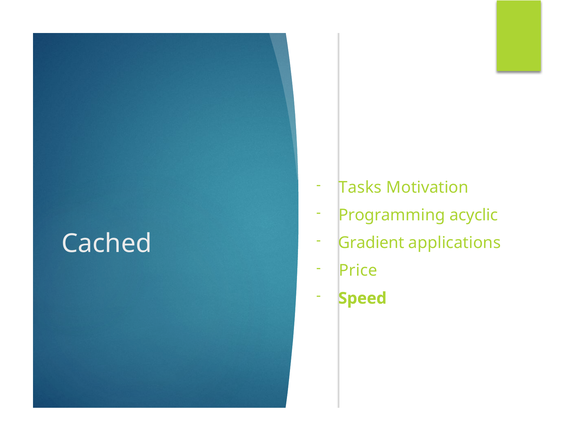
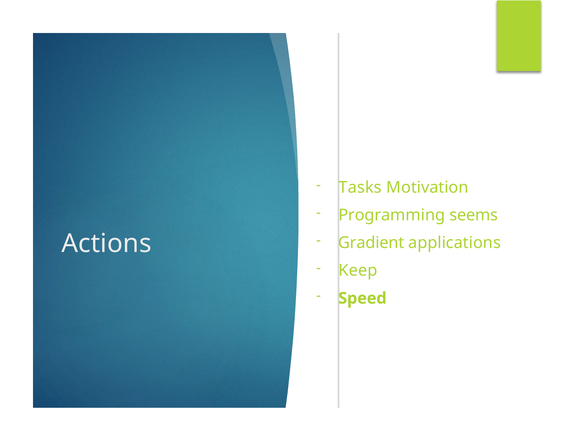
acyclic: acyclic -> seems
Cached: Cached -> Actions
Price: Price -> Keep
